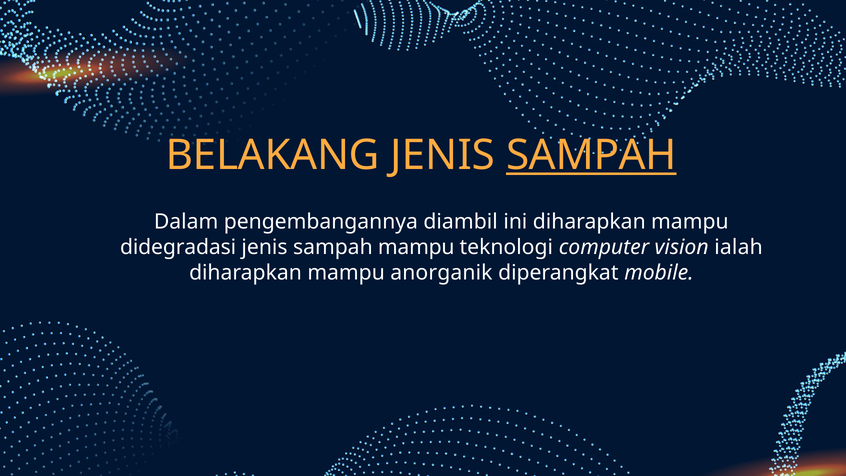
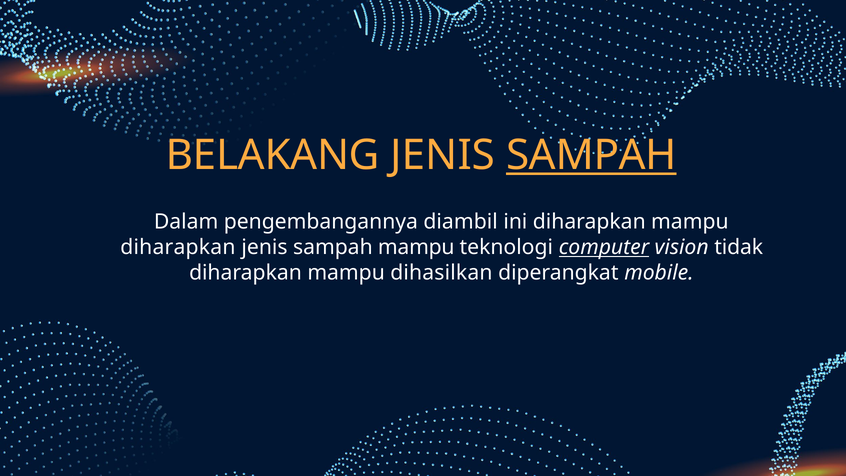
didegradasi at (178, 247): didegradasi -> diharapkan
computer underline: none -> present
ialah: ialah -> tidak
anorganik: anorganik -> dihasilkan
